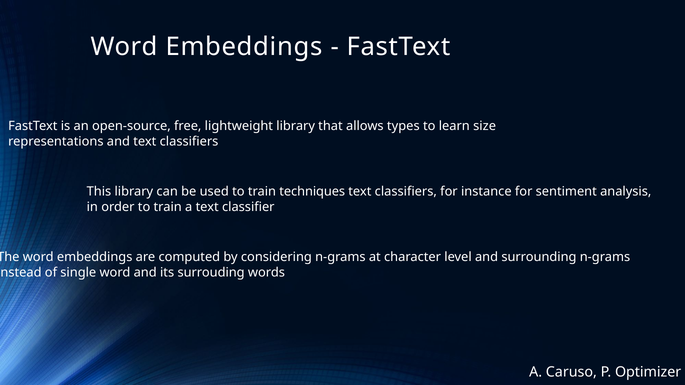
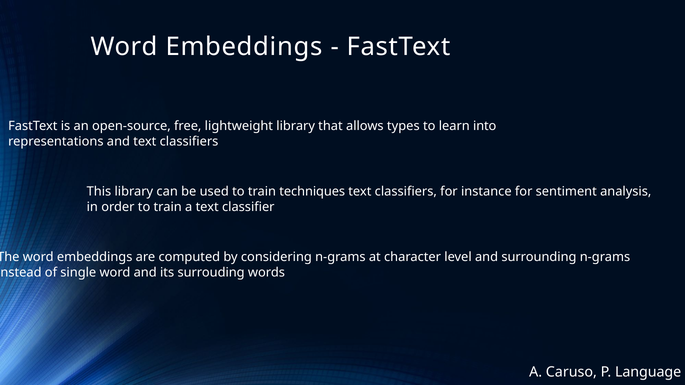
size: size -> into
Optimizer: Optimizer -> Language
